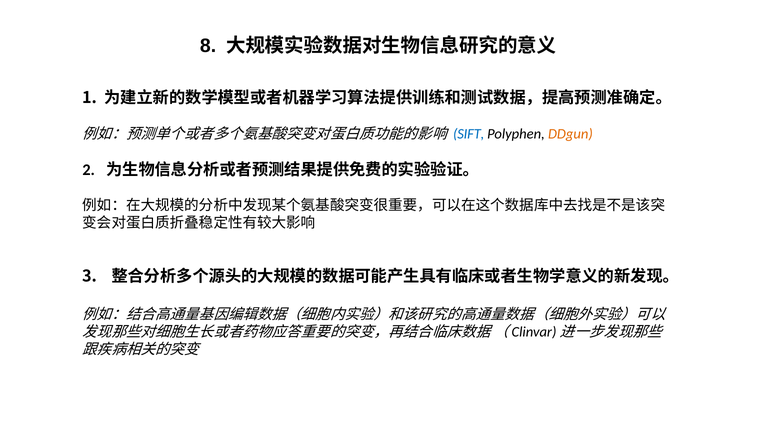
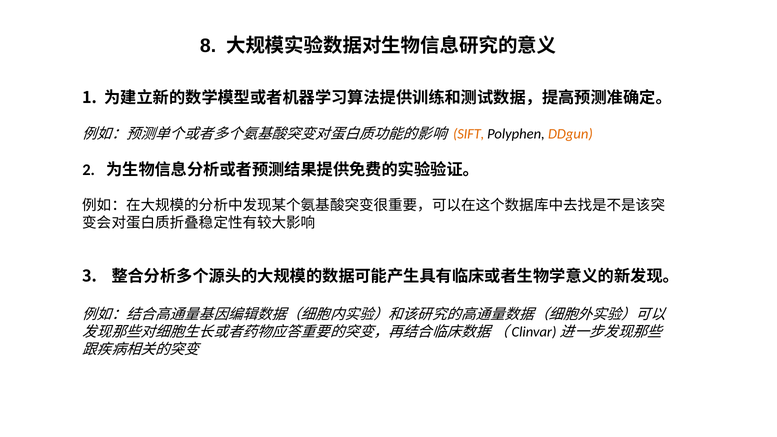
SIFT colour: blue -> orange
